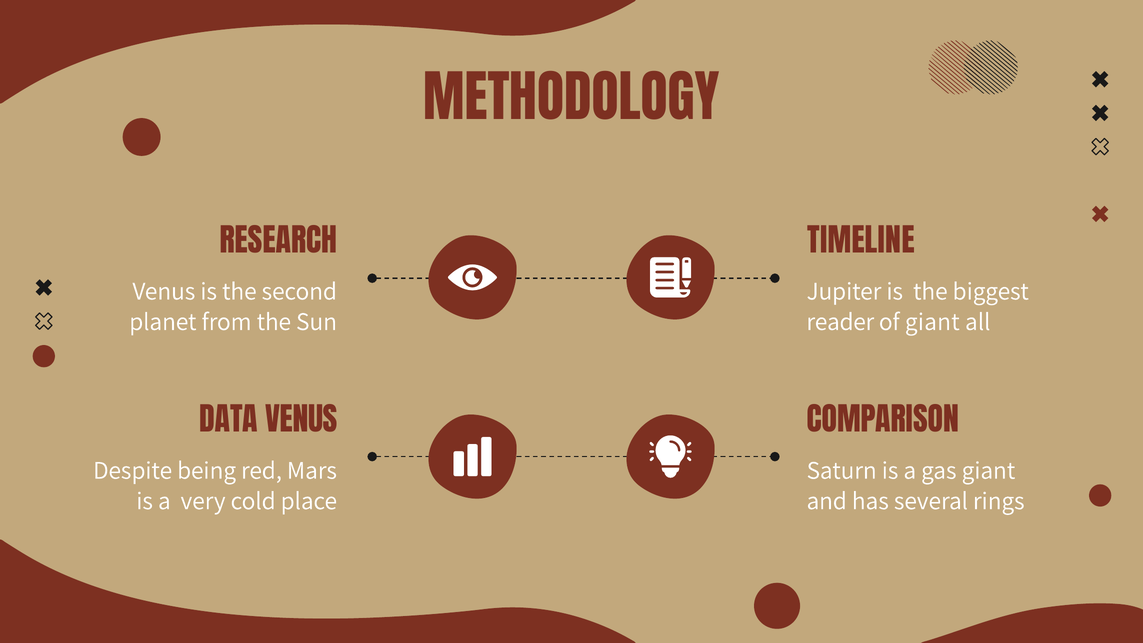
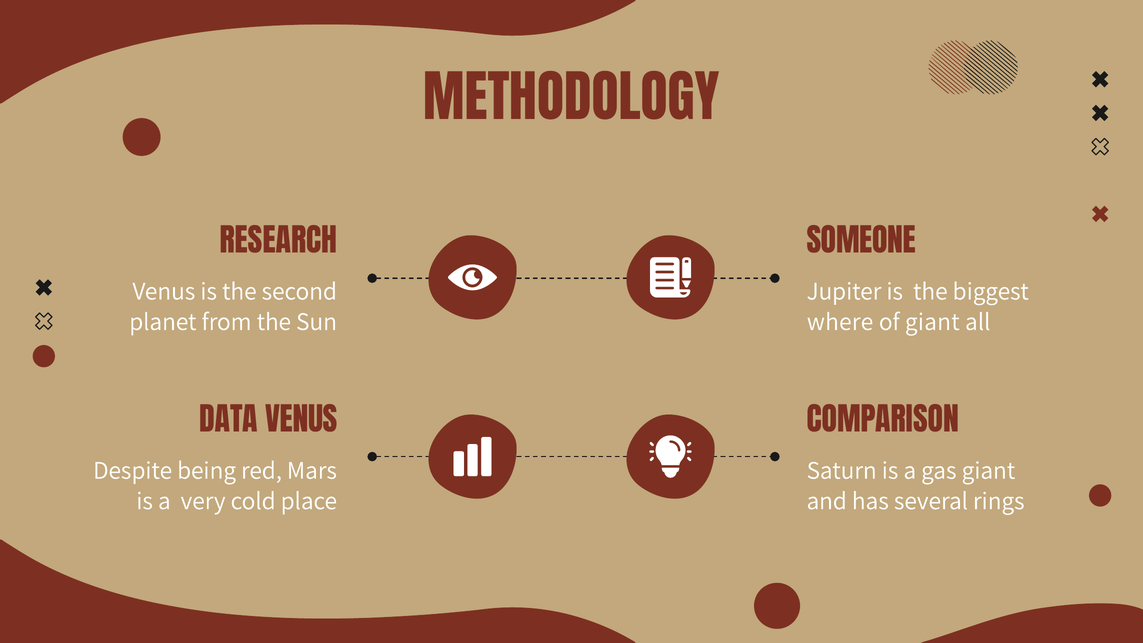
TIMELINE: TIMELINE -> SOMEONE
reader: reader -> where
